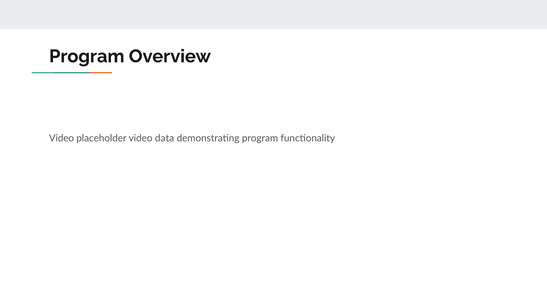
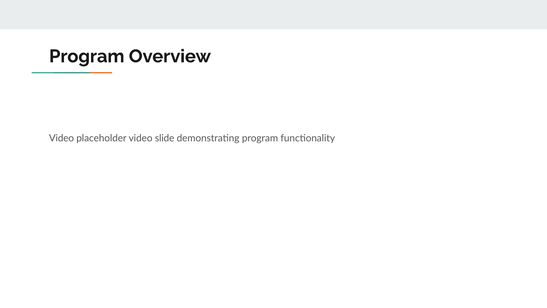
data: data -> slide
